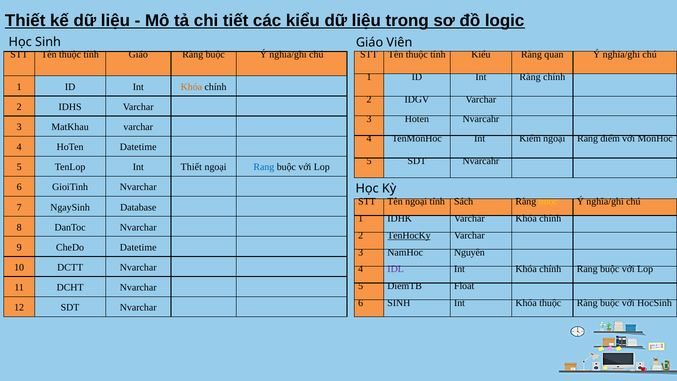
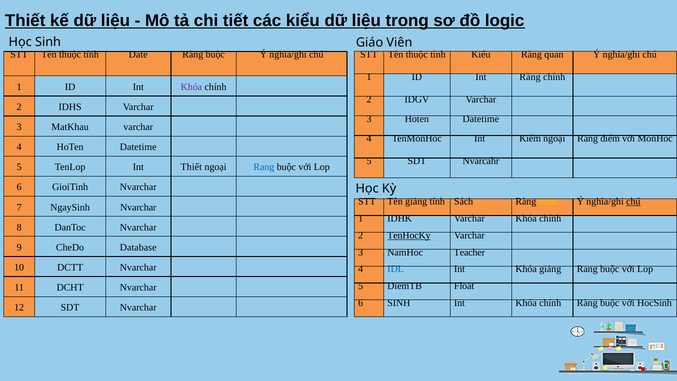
Giáo: Giáo -> Date
Khóa at (191, 87) colour: orange -> purple
3 Hoten Nvarcahr: Nvarcahr -> Datetime
Tên ngoại: ngoại -> giảng
chú at (633, 202) underline: none -> present
NgaySinh Database: Database -> Nvarchar
CheDo Datetime: Datetime -> Database
Nguyên: Nguyên -> Teacher
IDL colour: purple -> blue
chính at (550, 269): chính -> giảng
thuộc at (550, 303): thuộc -> chính
